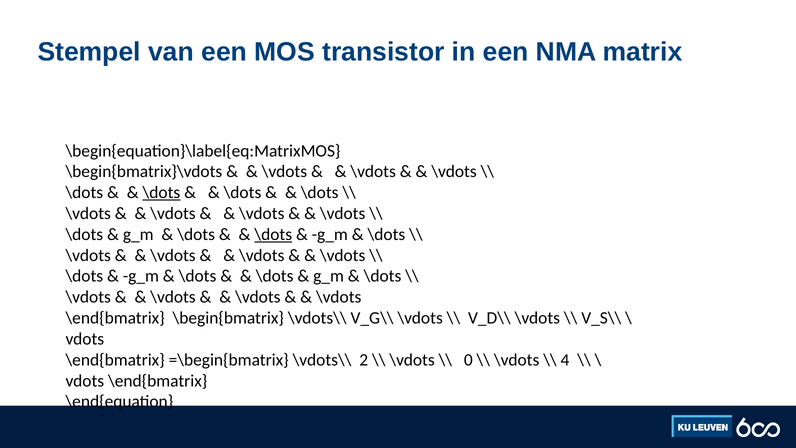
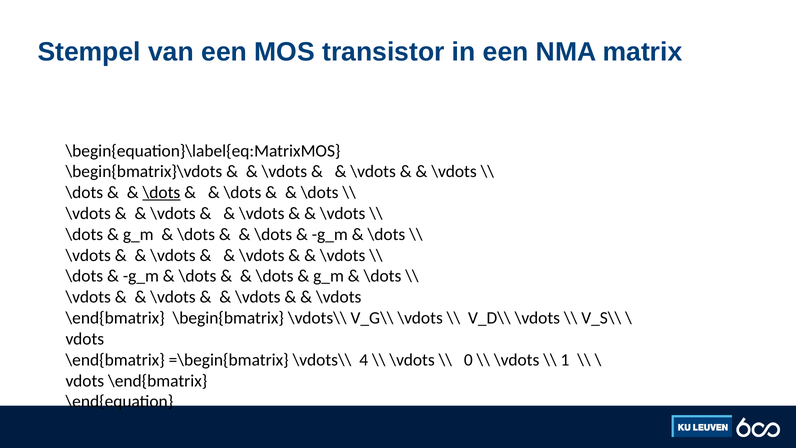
\dots at (273, 234) underline: present -> none
2: 2 -> 4
4: 4 -> 1
